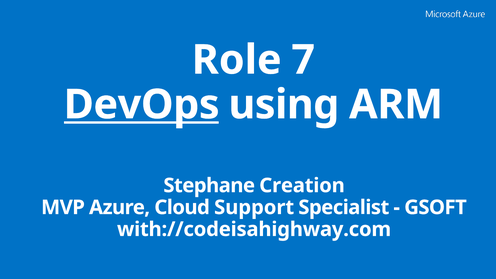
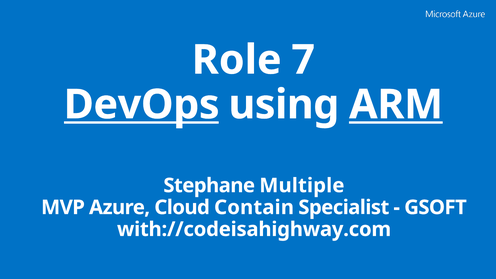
ARM underline: none -> present
Creation: Creation -> Multiple
Support: Support -> Contain
